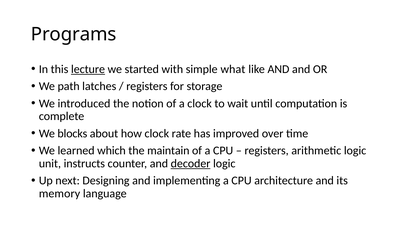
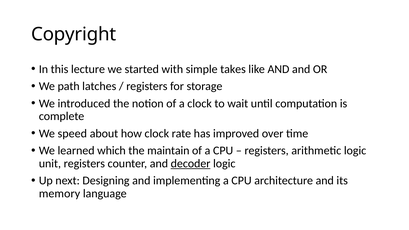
Programs: Programs -> Copyright
lecture underline: present -> none
what: what -> takes
blocks: blocks -> speed
unit instructs: instructs -> registers
